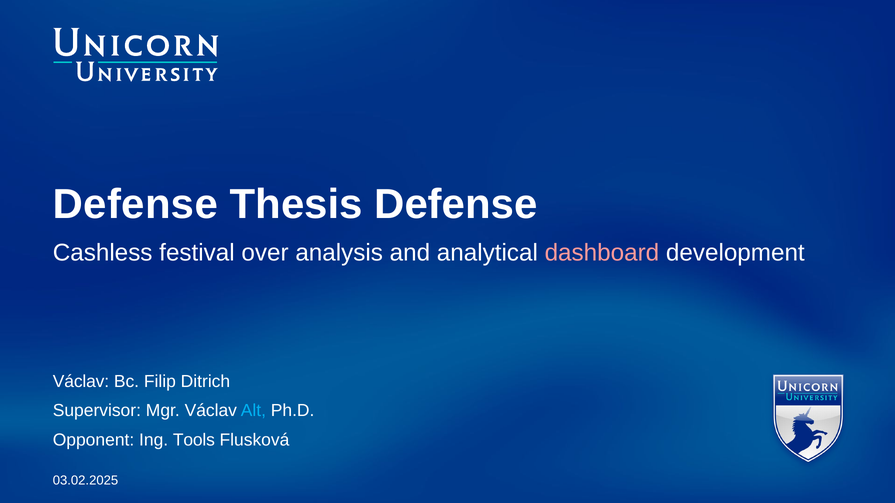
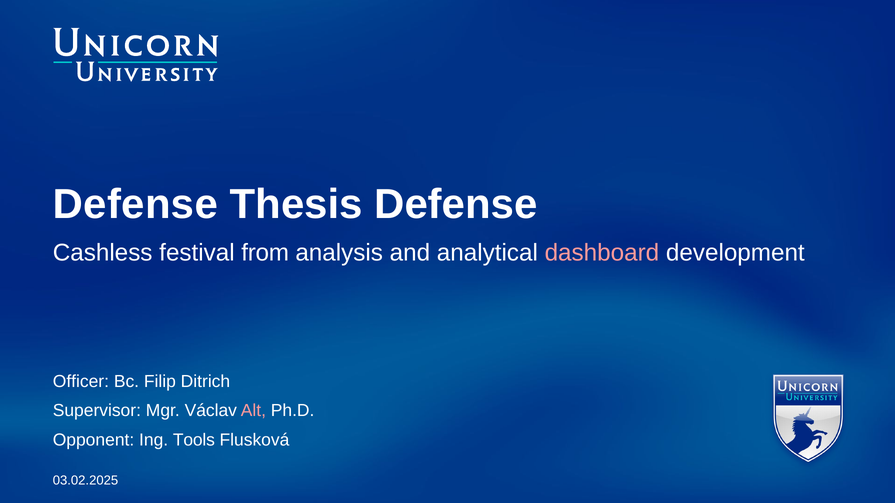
over: over -> from
Václav at (81, 382): Václav -> Officer
Alt colour: light blue -> pink
